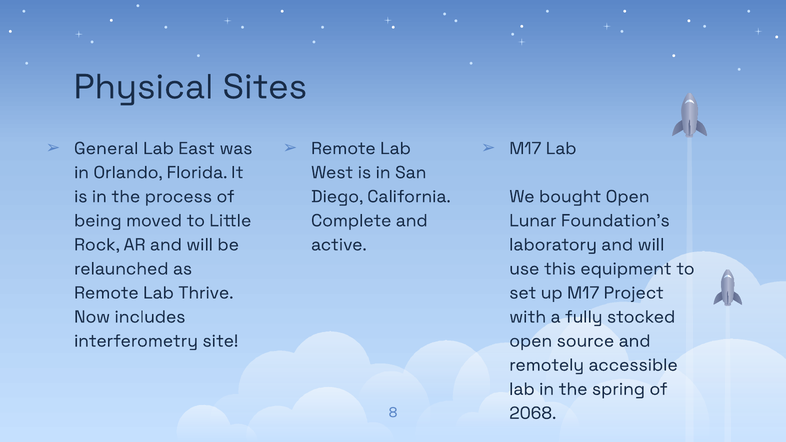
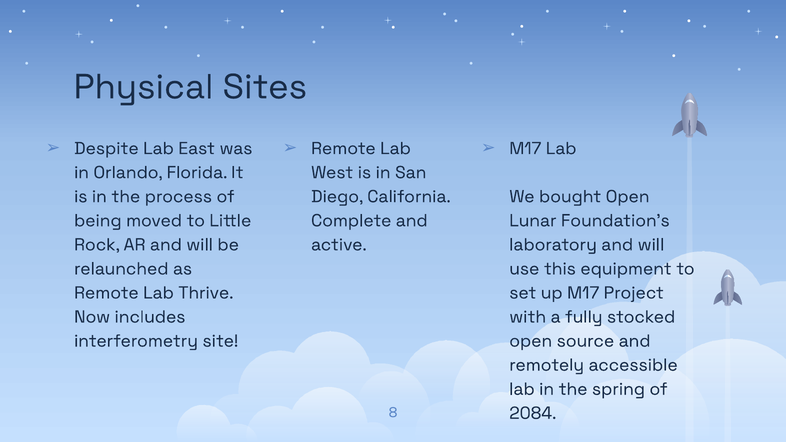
General: General -> Despite
2068: 2068 -> 2084
